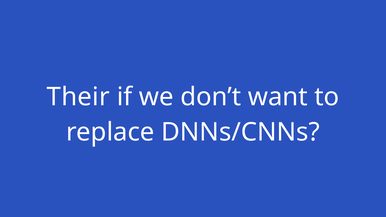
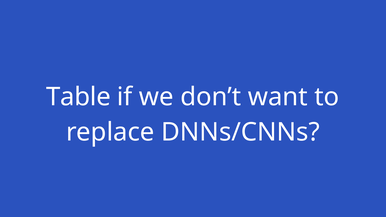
Their: Their -> Table
